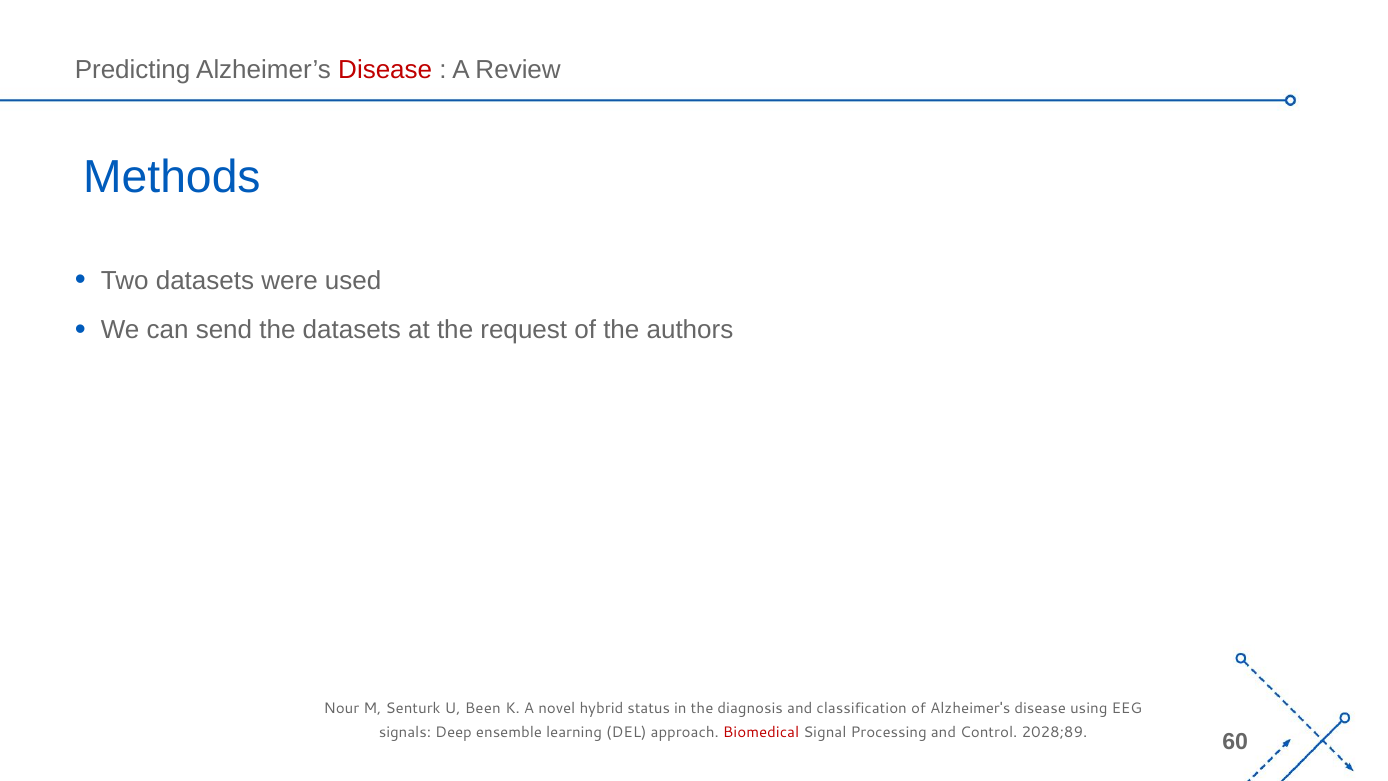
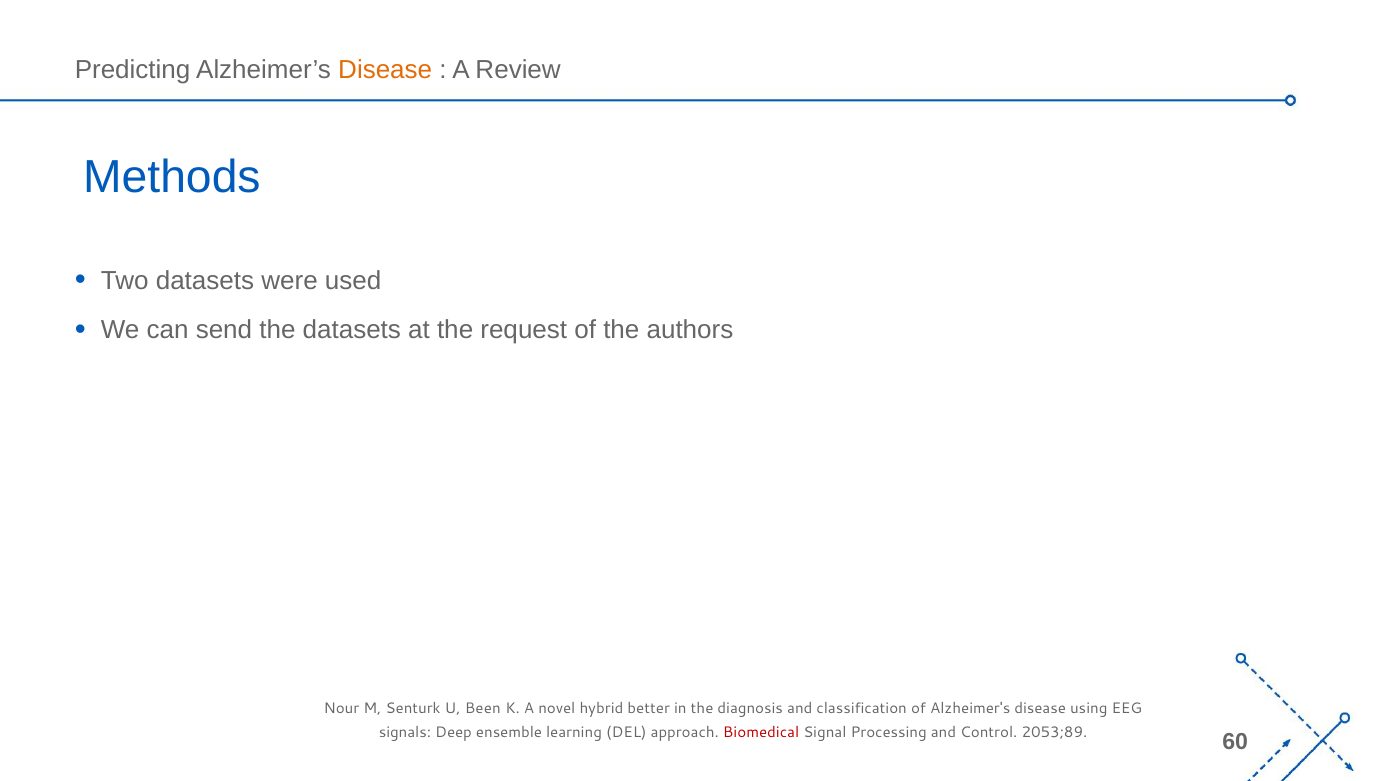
Disease at (385, 70) colour: red -> orange
status: status -> better
2028;89: 2028;89 -> 2053;89
